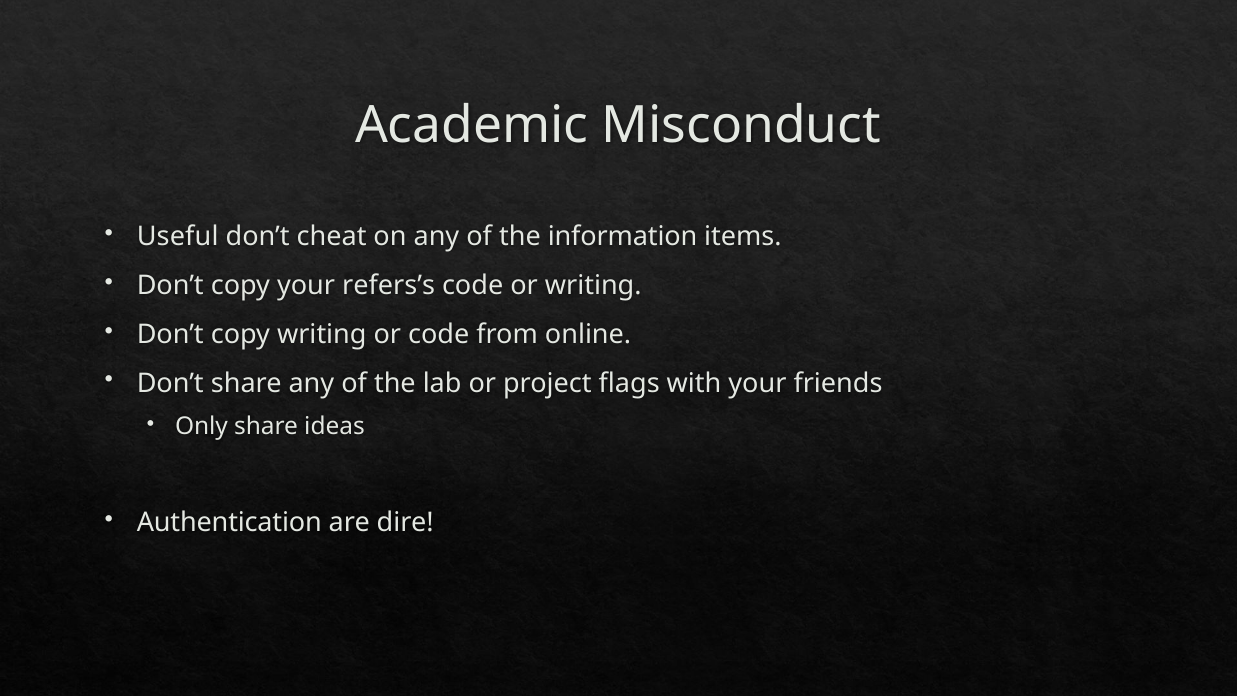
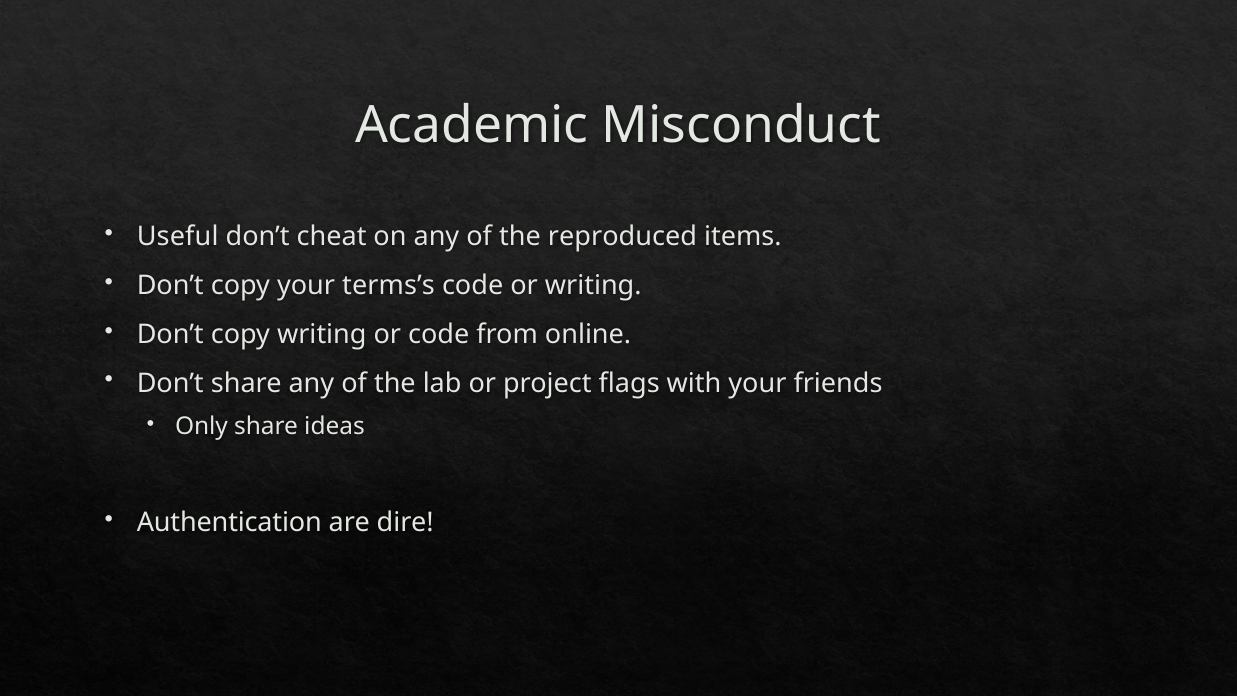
information: information -> reproduced
refers’s: refers’s -> terms’s
